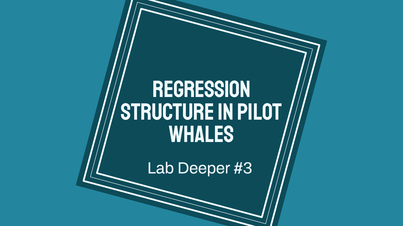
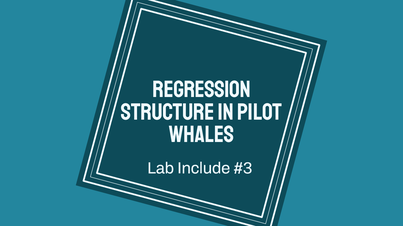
Deeper: Deeper -> Include
